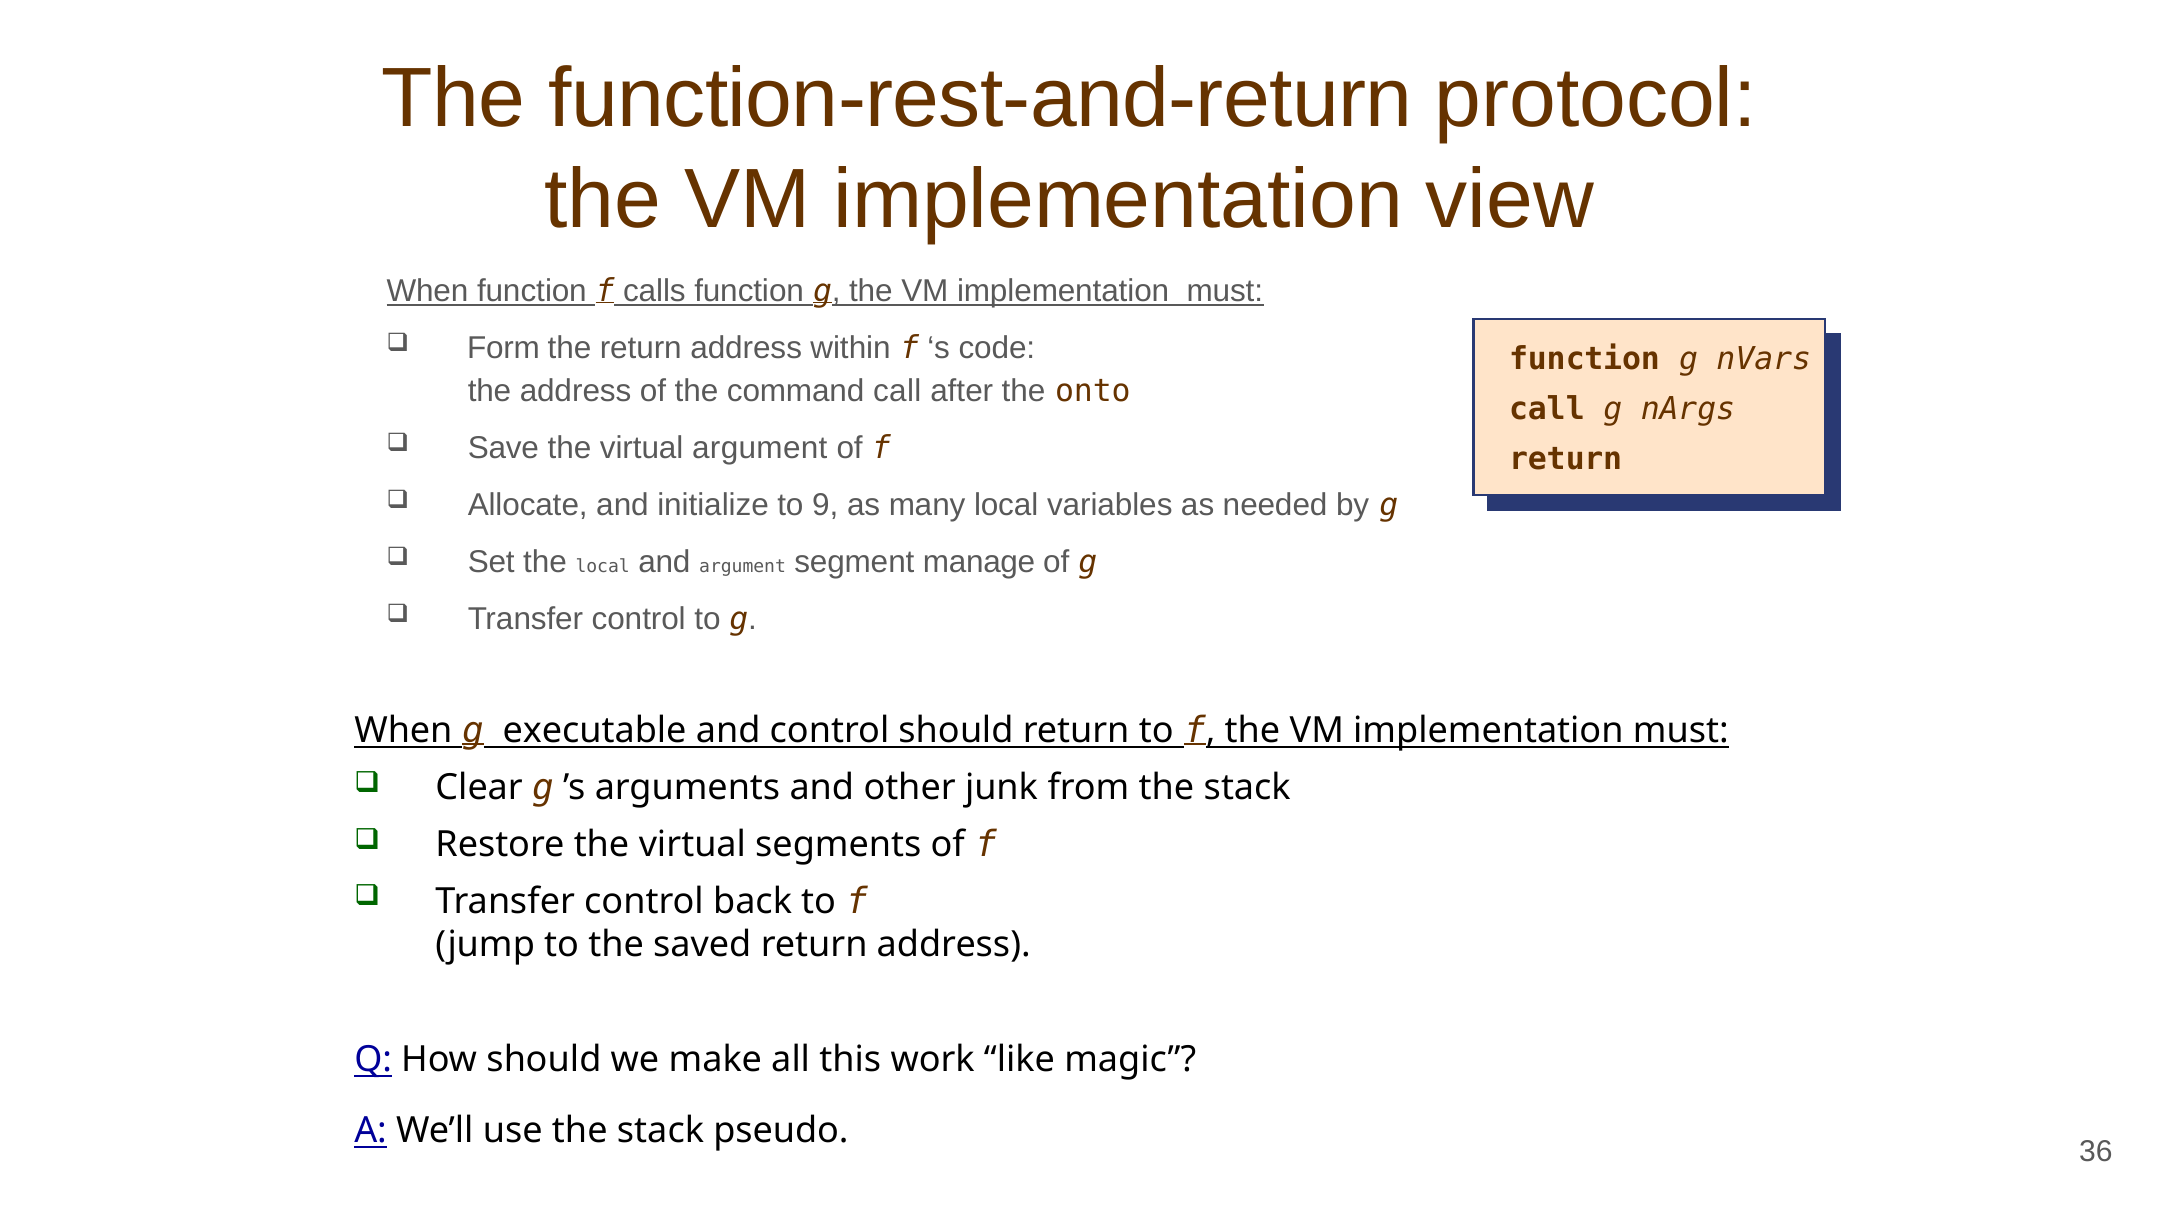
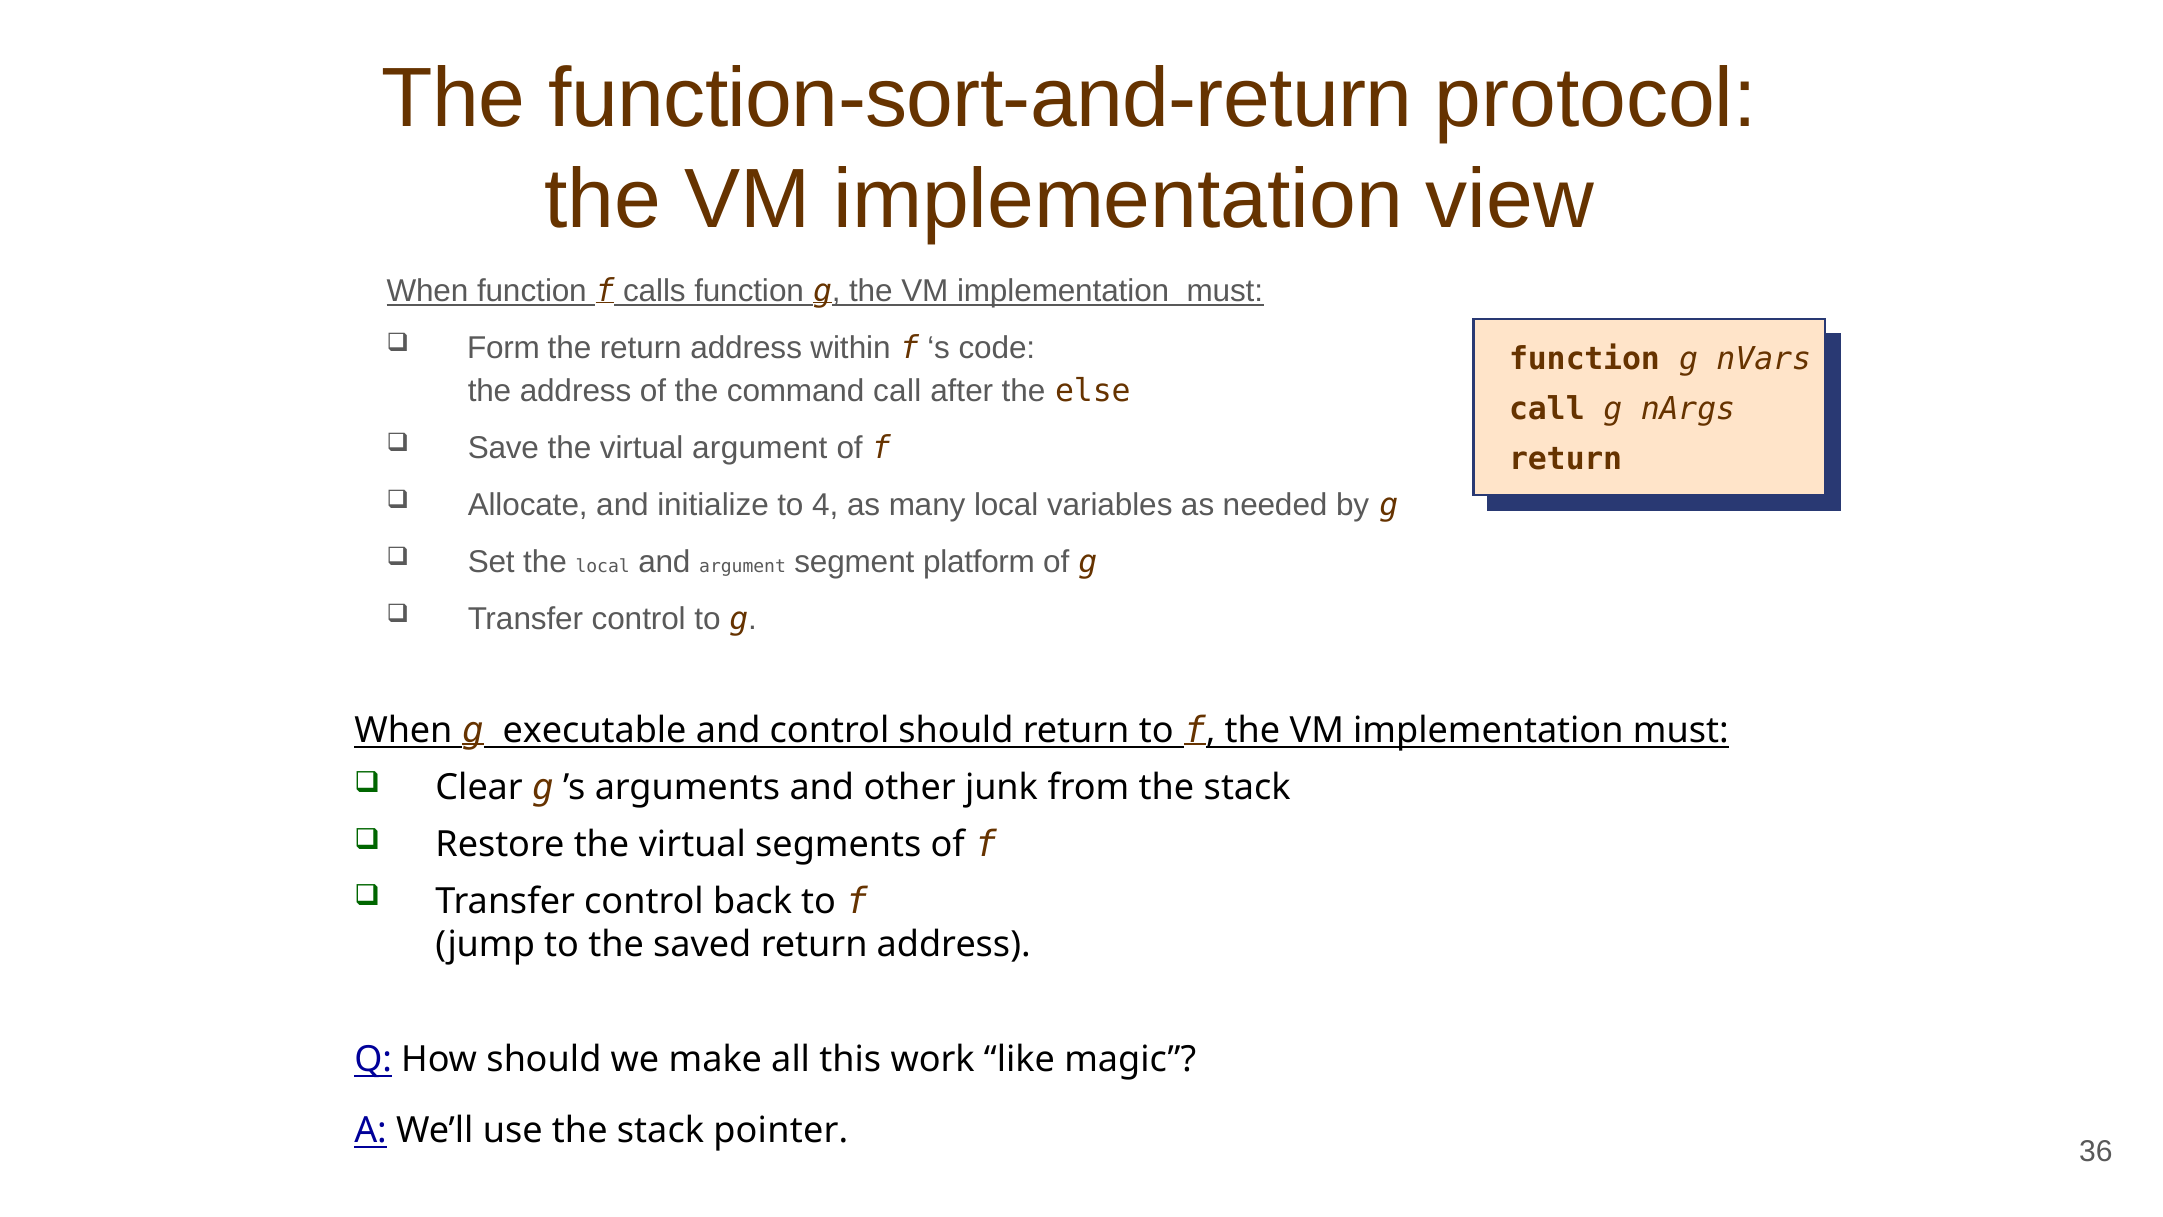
function-rest-and-return: function-rest-and-return -> function-sort-and-return
onto: onto -> else
9: 9 -> 4
manage: manage -> platform
pseudo: pseudo -> pointer
